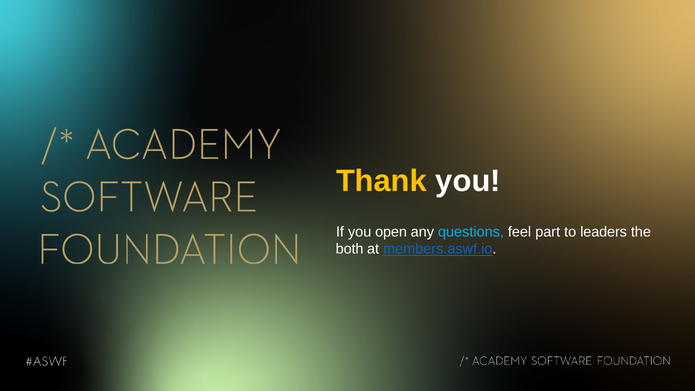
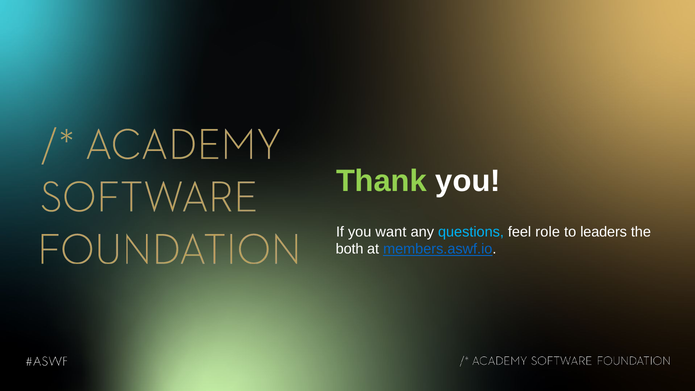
Thank colour: yellow -> light green
open: open -> want
part: part -> role
